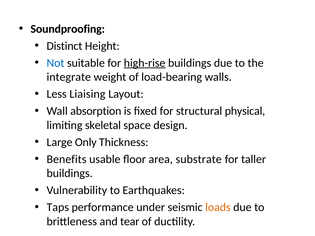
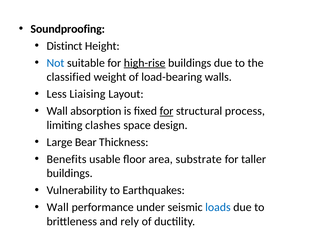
integrate: integrate -> classified
for at (167, 111) underline: none -> present
physical: physical -> process
skeletal: skeletal -> clashes
Only: Only -> Bear
Taps at (58, 207): Taps -> Wall
loads colour: orange -> blue
tear: tear -> rely
